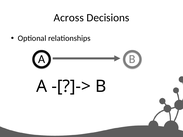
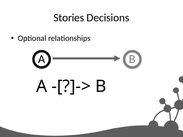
Across: Across -> Stories
